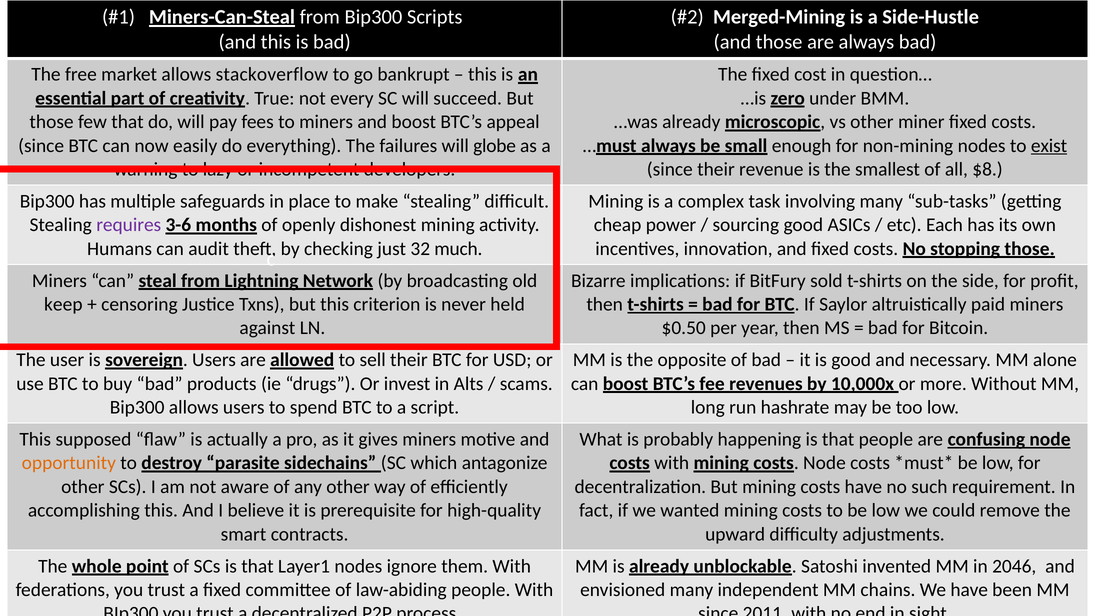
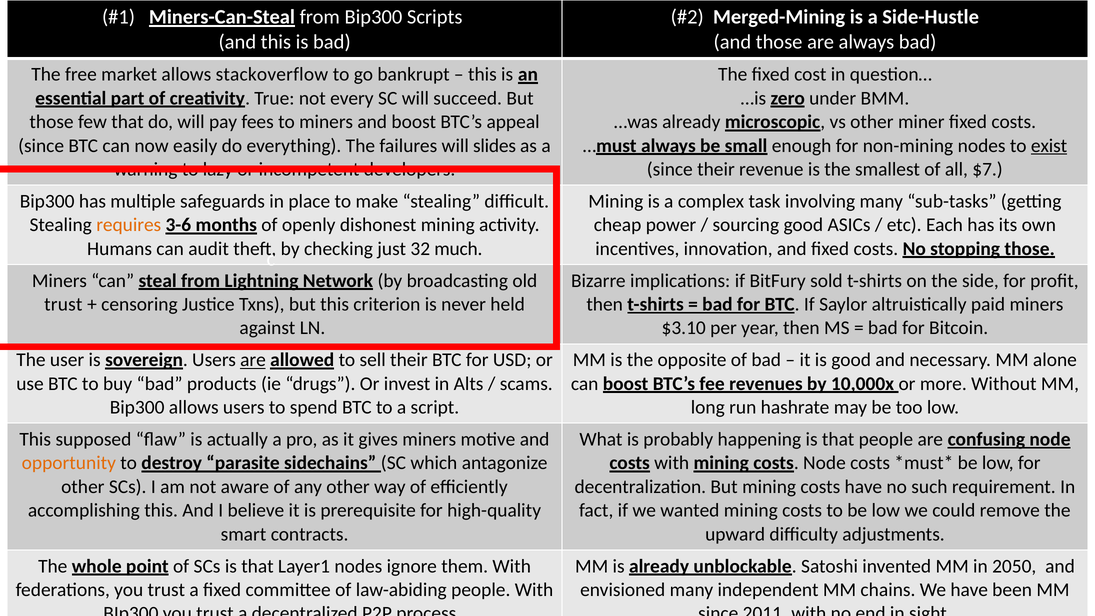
globe: globe -> slides
$8: $8 -> $7
requires colour: purple -> orange
keep at (63, 304): keep -> trust
$0.50: $0.50 -> $3.10
are at (253, 360) underline: none -> present
2046: 2046 -> 2050
